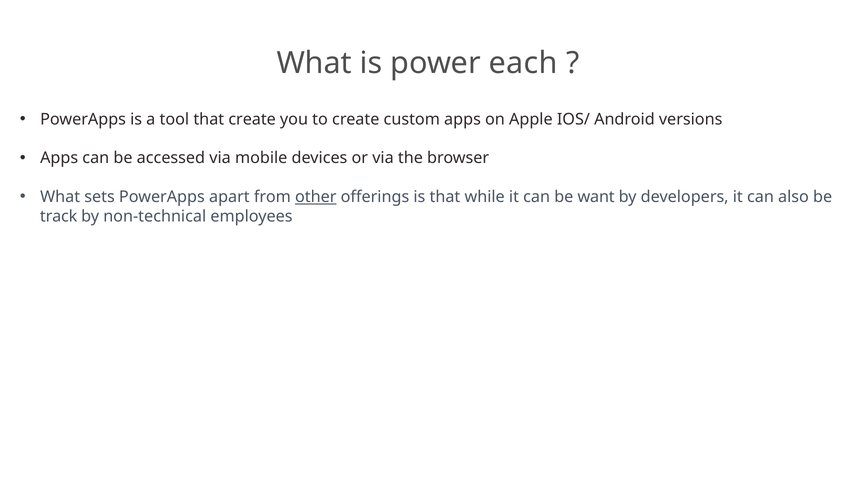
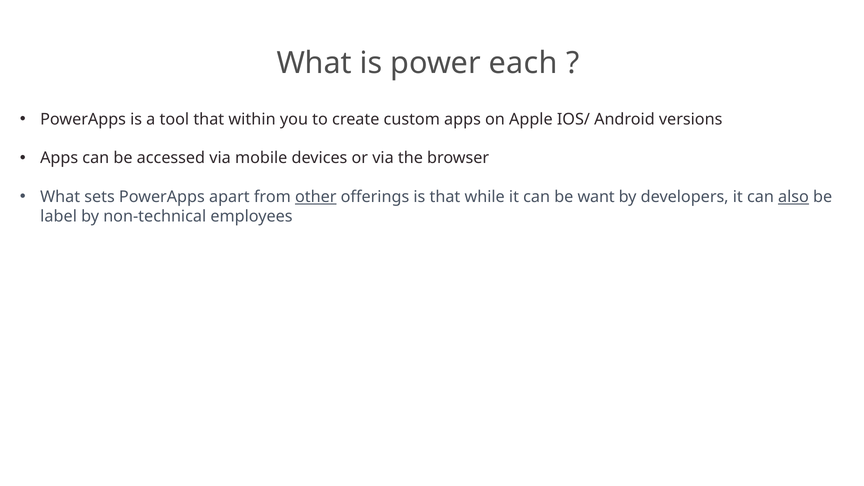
that create: create -> within
also underline: none -> present
track: track -> label
